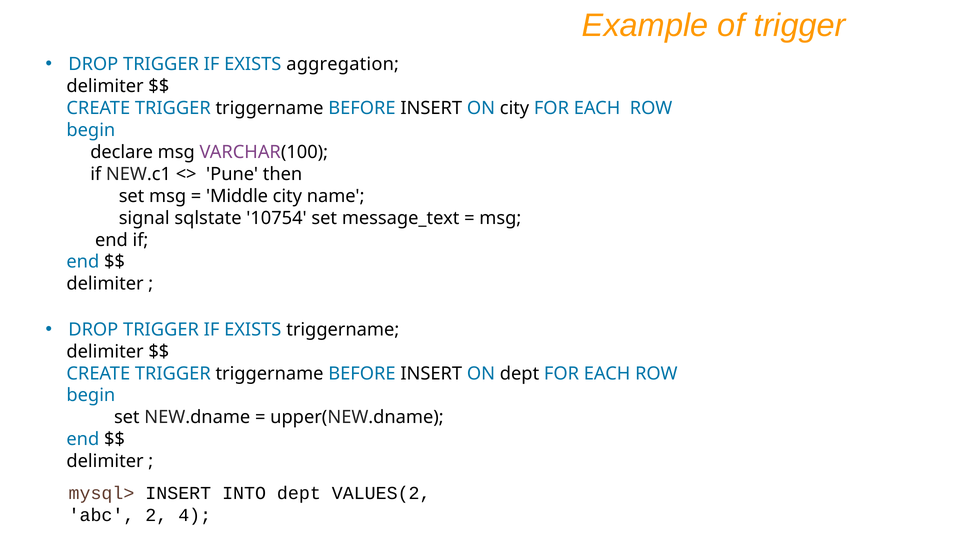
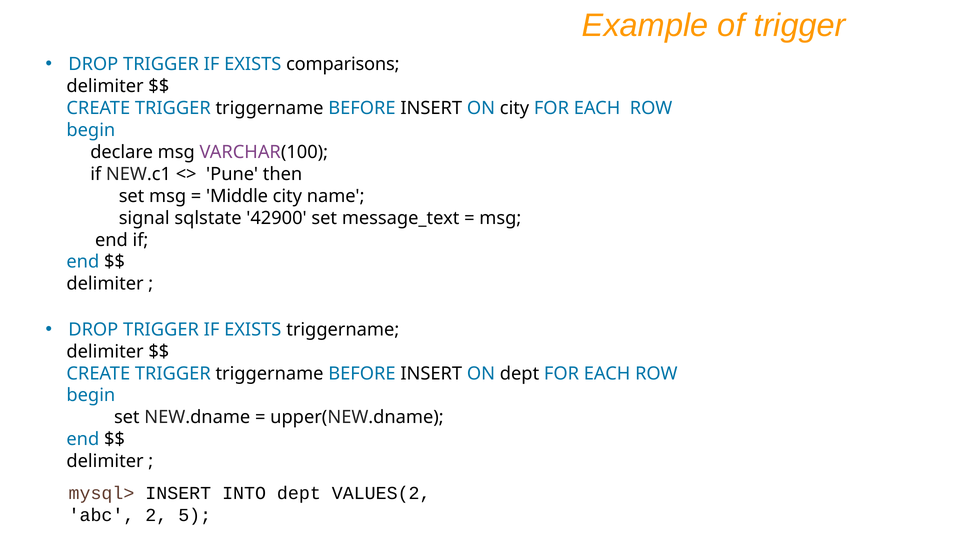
aggregation: aggregation -> comparisons
10754: 10754 -> 42900
4: 4 -> 5
